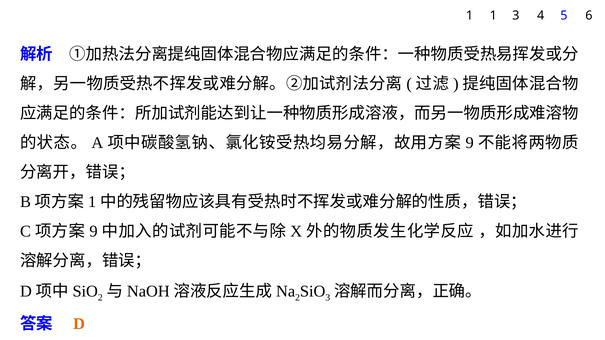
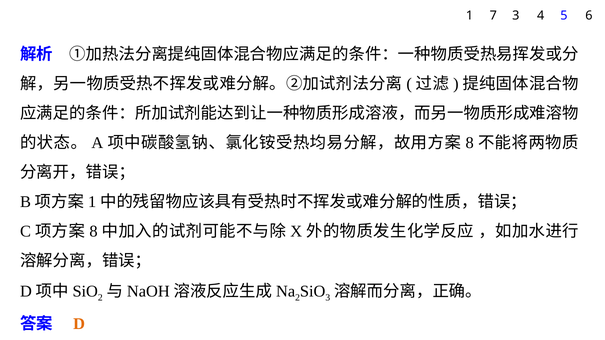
1 1: 1 -> 7
9 at (470, 143): 9 -> 8
9 at (94, 232): 9 -> 8
